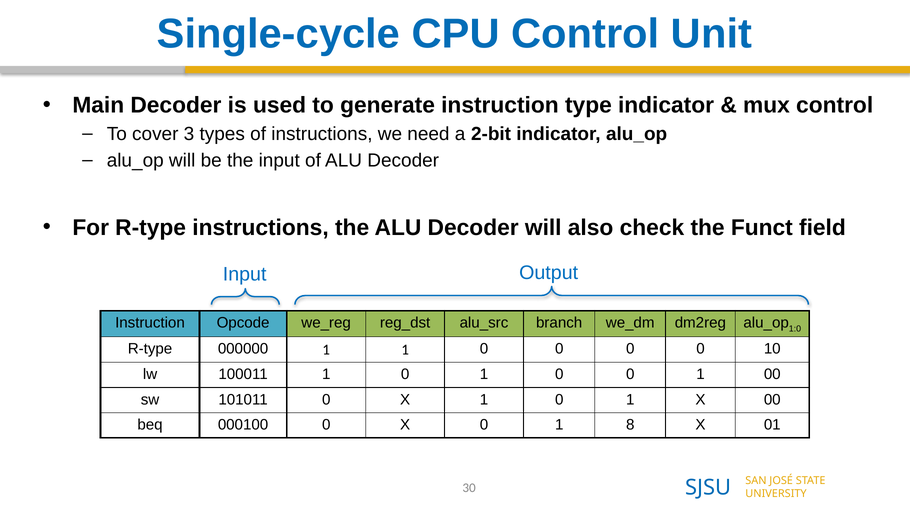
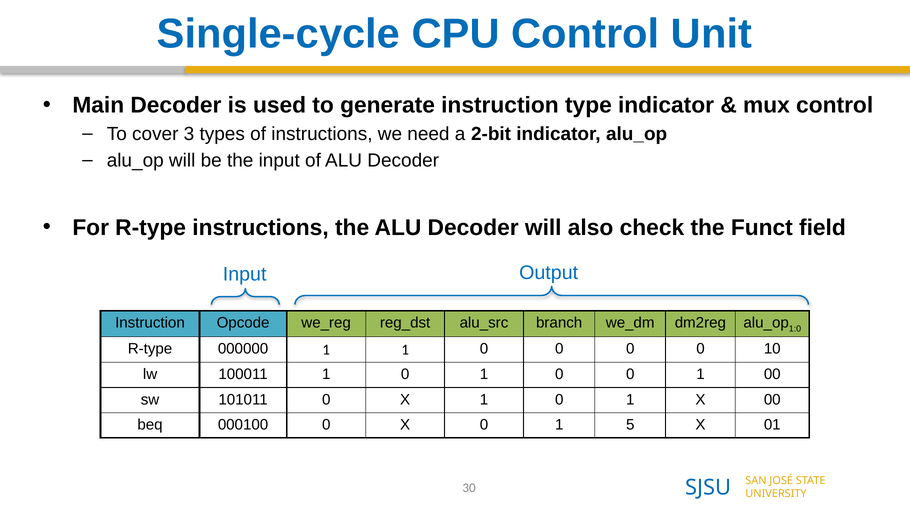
8: 8 -> 5
